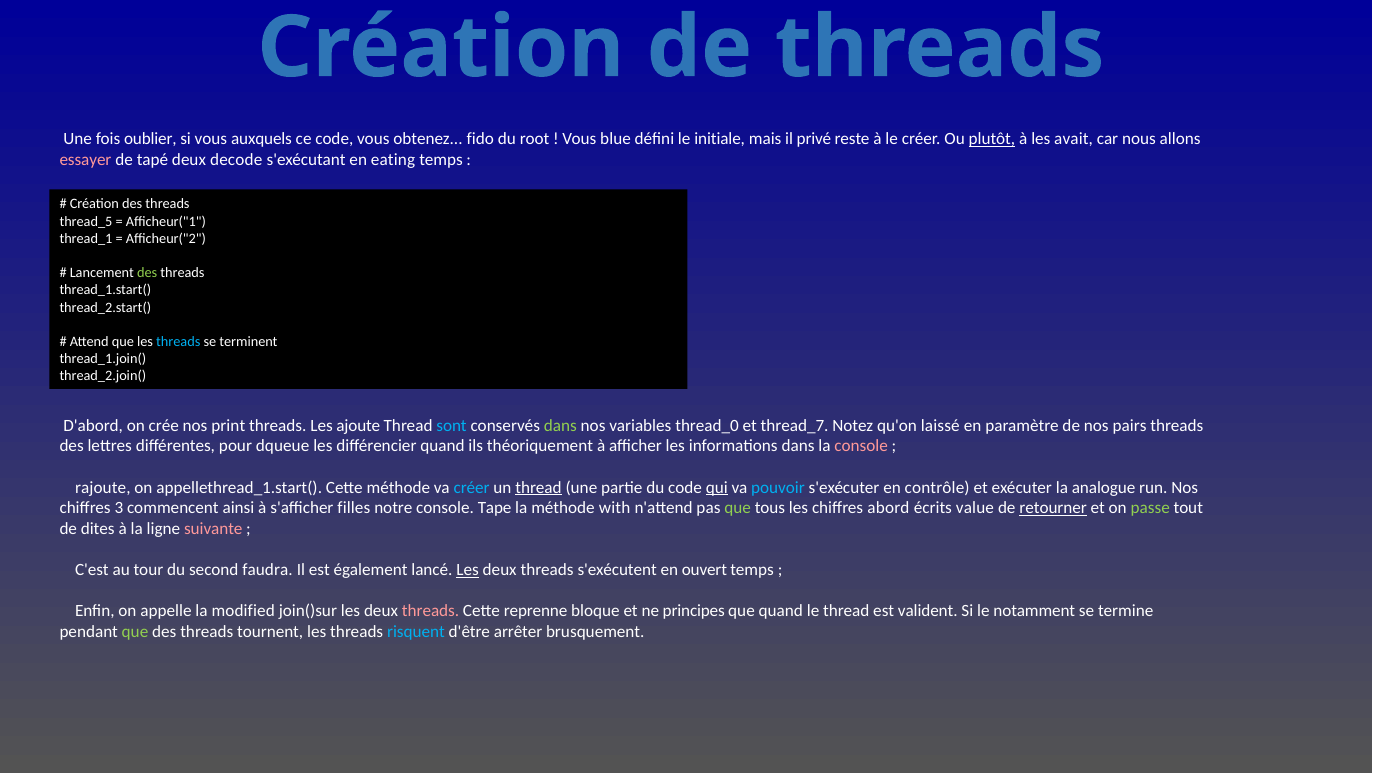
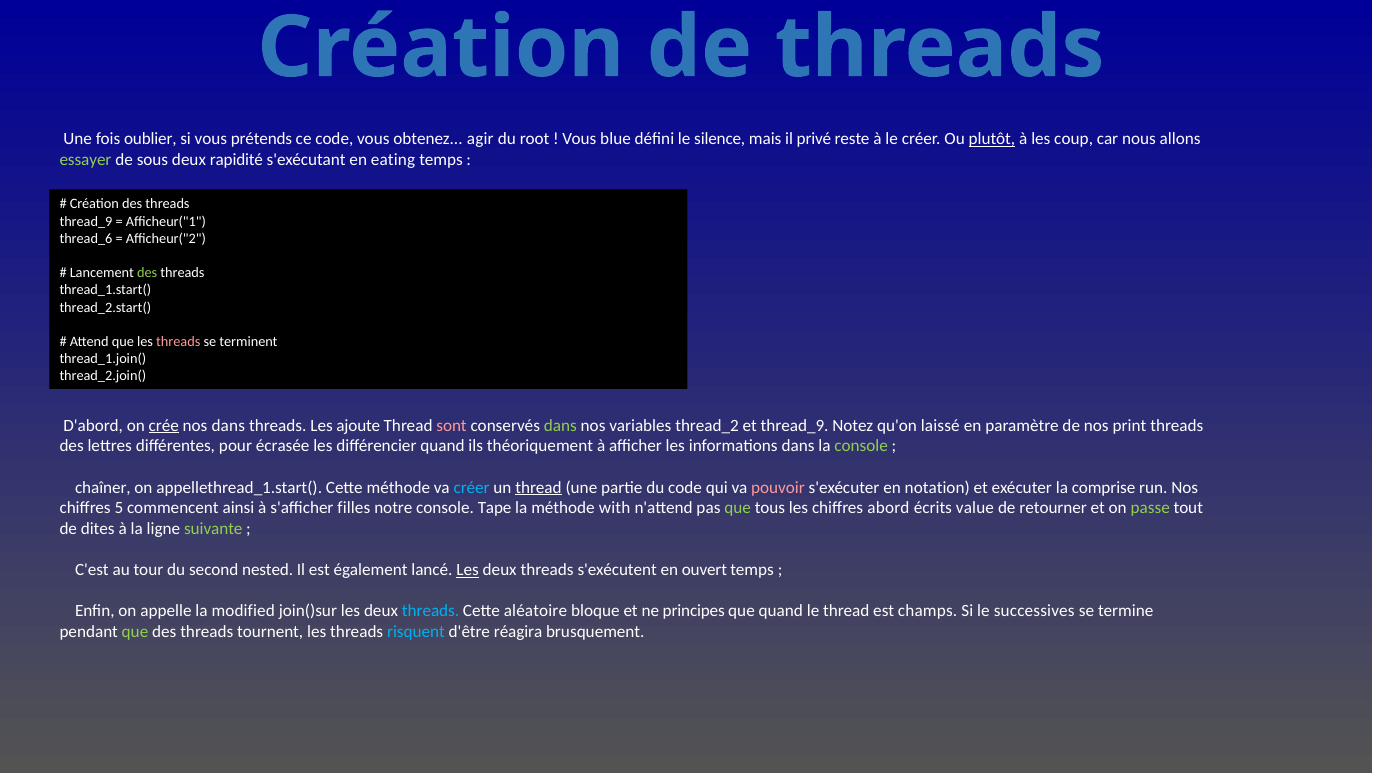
auxquels: auxquels -> prétends
fido: fido -> agir
initiale: initiale -> silence
avait: avait -> coup
essayer colour: pink -> light green
tapé: tapé -> sous
decode: decode -> rapidité
thread_5 at (86, 221): thread_5 -> thread_9
thread_1: thread_1 -> thread_6
threads at (178, 342) colour: light blue -> pink
crée underline: none -> present
nos print: print -> dans
sont colour: light blue -> pink
thread_0: thread_0 -> thread_2
et thread_7: thread_7 -> thread_9
pairs: pairs -> print
dqueue: dqueue -> écrasée
console at (861, 446) colour: pink -> light green
rajoute: rajoute -> chaîner
qui underline: present -> none
pouvoir colour: light blue -> pink
contrôle: contrôle -> notation
analogue: analogue -> comprise
3: 3 -> 5
retourner underline: present -> none
suivante colour: pink -> light green
faudra: faudra -> nested
threads at (431, 611) colour: pink -> light blue
reprenne: reprenne -> aléatoire
valident: valident -> champs
notamment: notamment -> successives
arrêter: arrêter -> réagira
